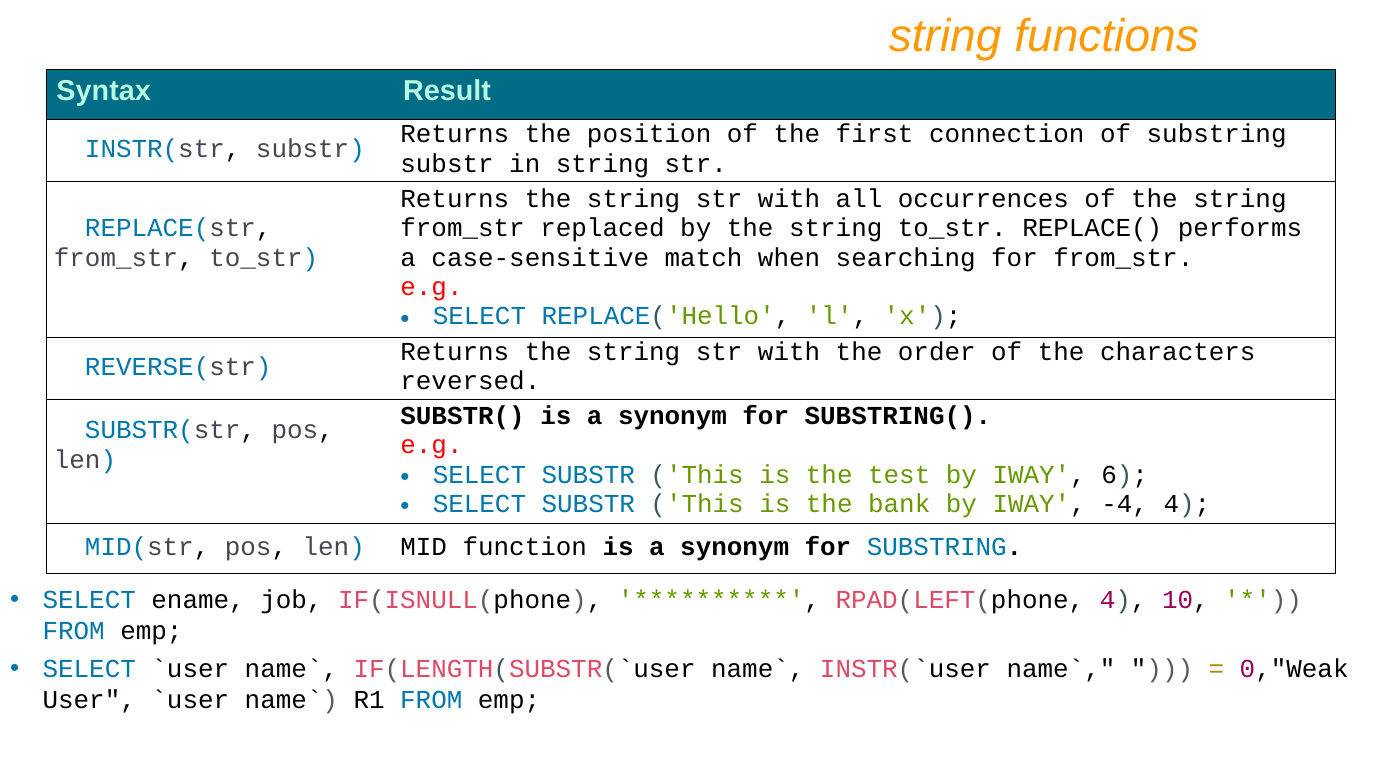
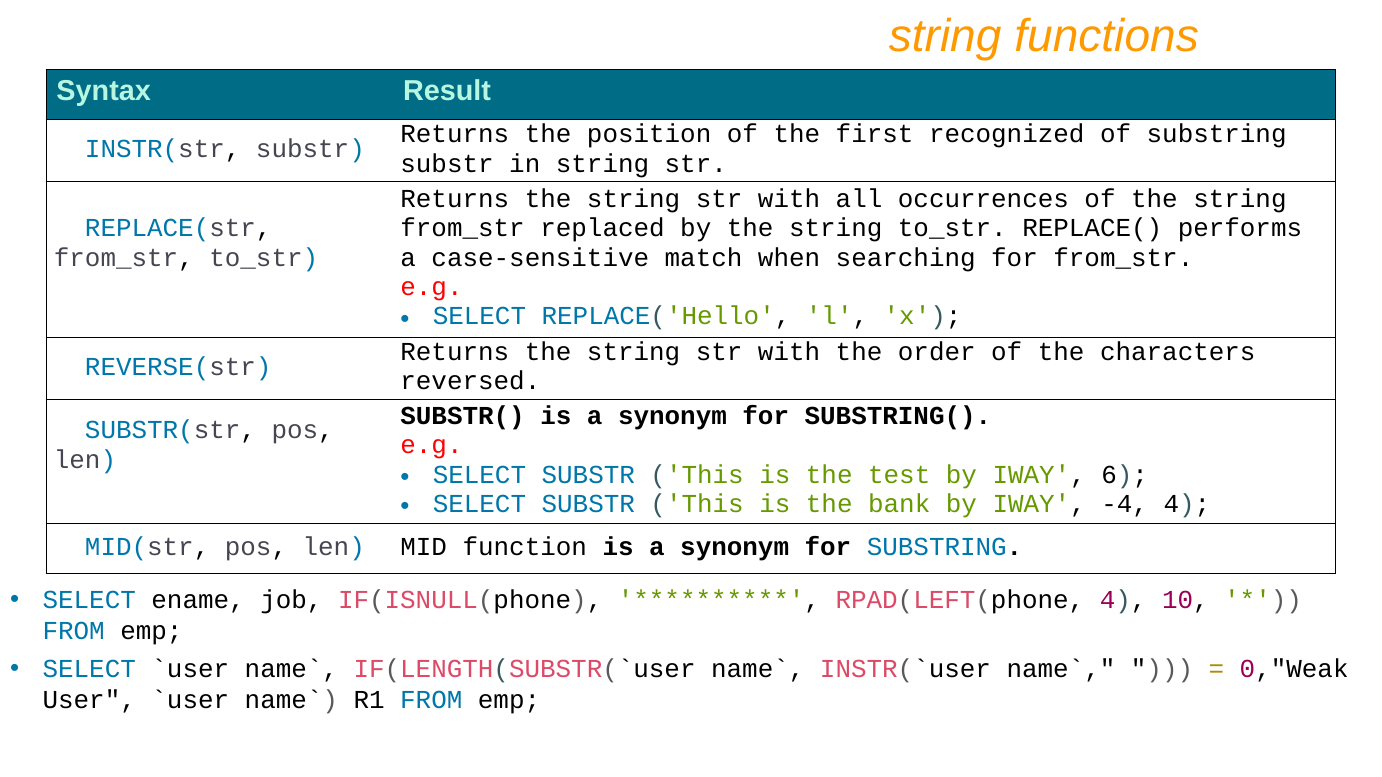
connection: connection -> recognized
